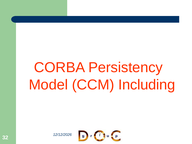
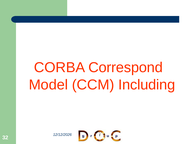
Persistency: Persistency -> Correspond
